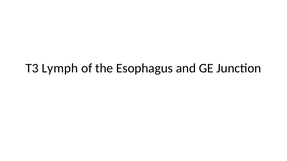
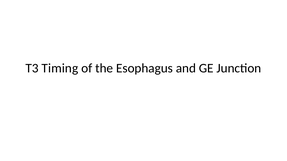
Lymph: Lymph -> Timing
